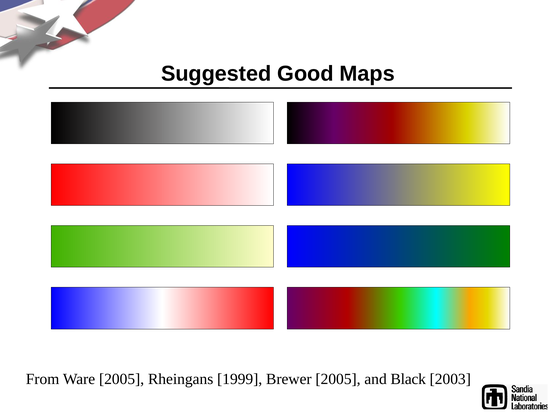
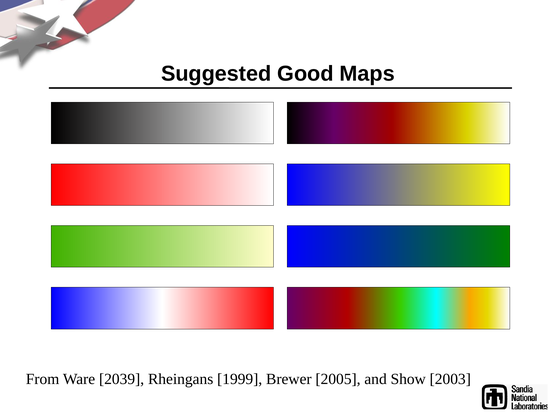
Ware 2005: 2005 -> 2039
Black: Black -> Show
